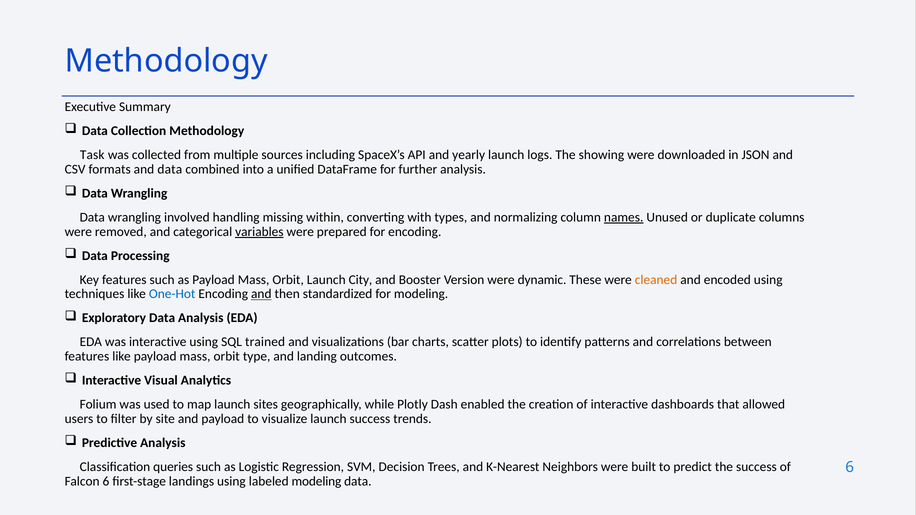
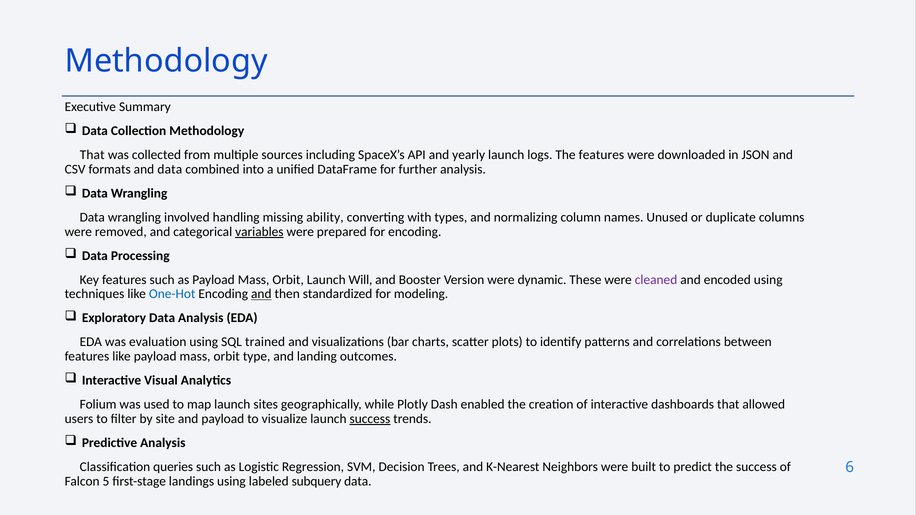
Task at (92, 155): Task -> That
The showing: showing -> features
within: within -> ability
names underline: present -> none
City: City -> Will
cleaned colour: orange -> purple
was interactive: interactive -> evaluation
success at (370, 419) underline: none -> present
Falcon 6: 6 -> 5
labeled modeling: modeling -> subquery
